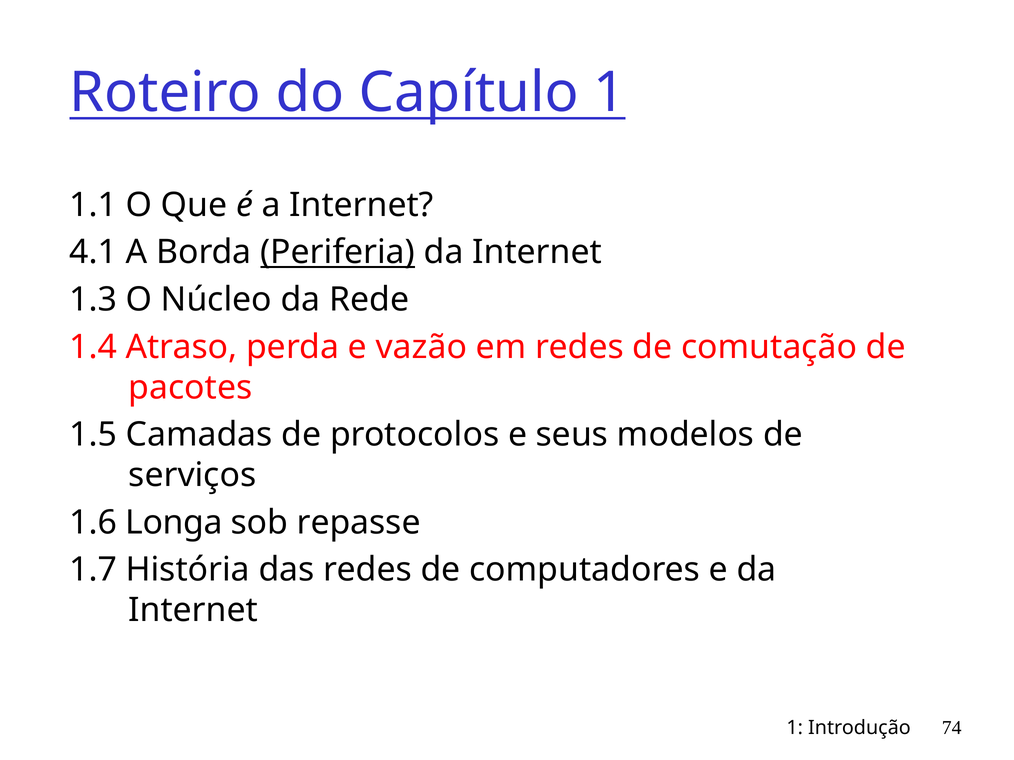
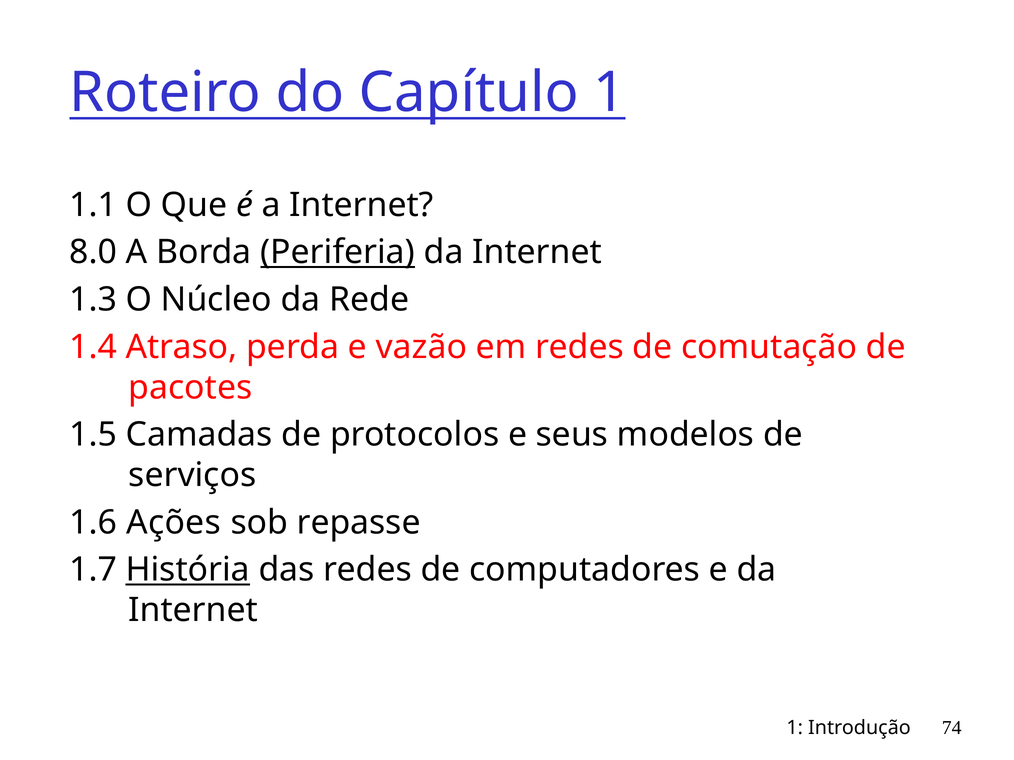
4.1: 4.1 -> 8.0
Longa: Longa -> Ações
História underline: none -> present
